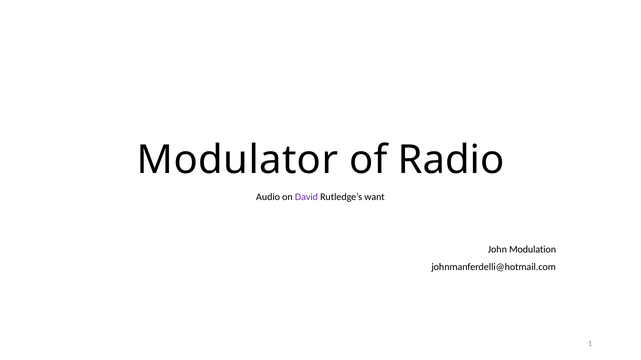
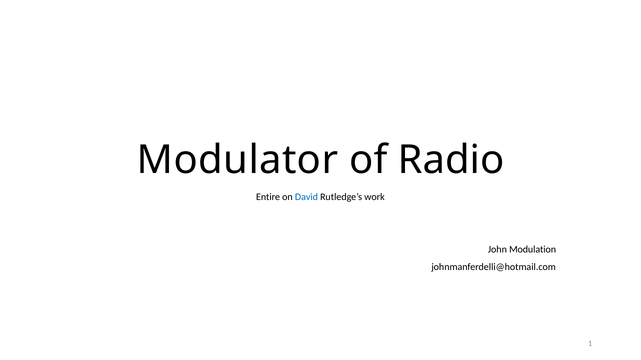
Audio: Audio -> Entire
David colour: purple -> blue
want: want -> work
